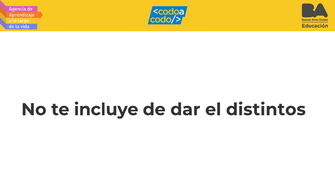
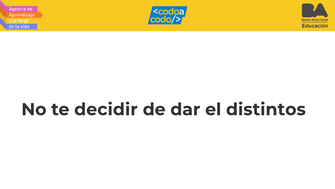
incluye: incluye -> decidir
